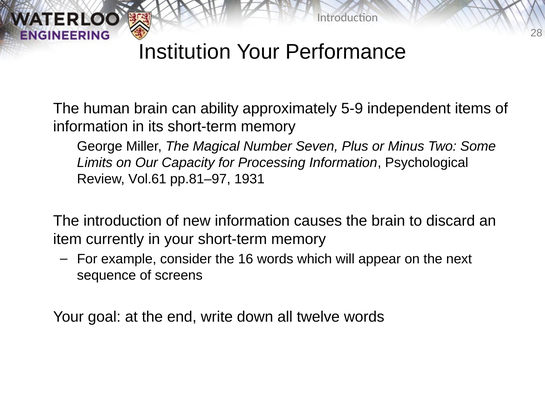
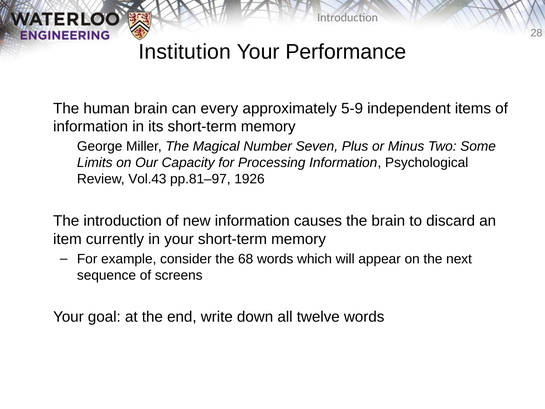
ability: ability -> every
Vol.61: Vol.61 -> Vol.43
1931: 1931 -> 1926
16: 16 -> 68
